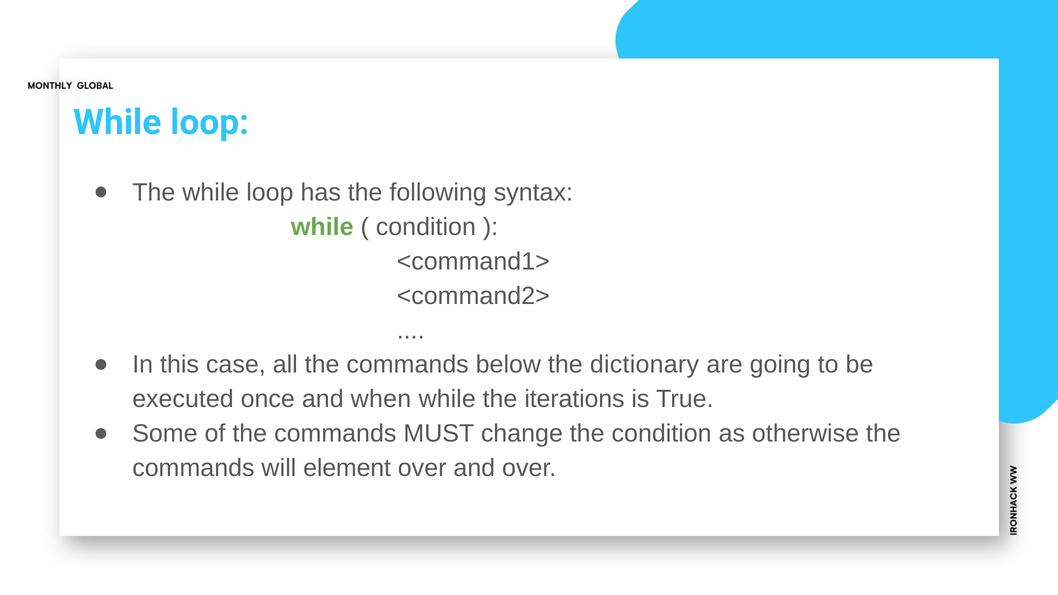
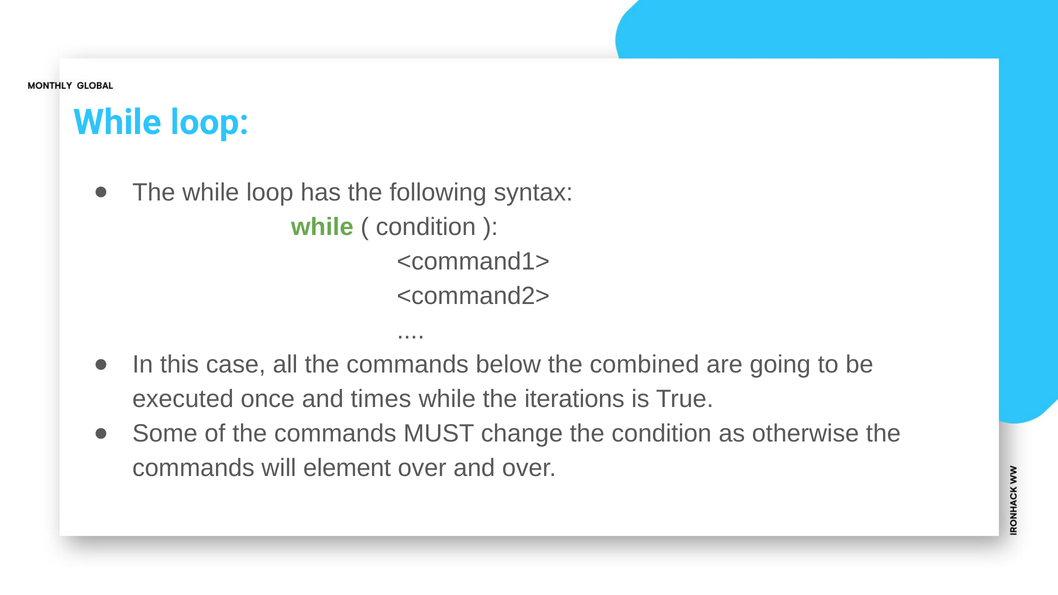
dictionary: dictionary -> combined
when: when -> times
